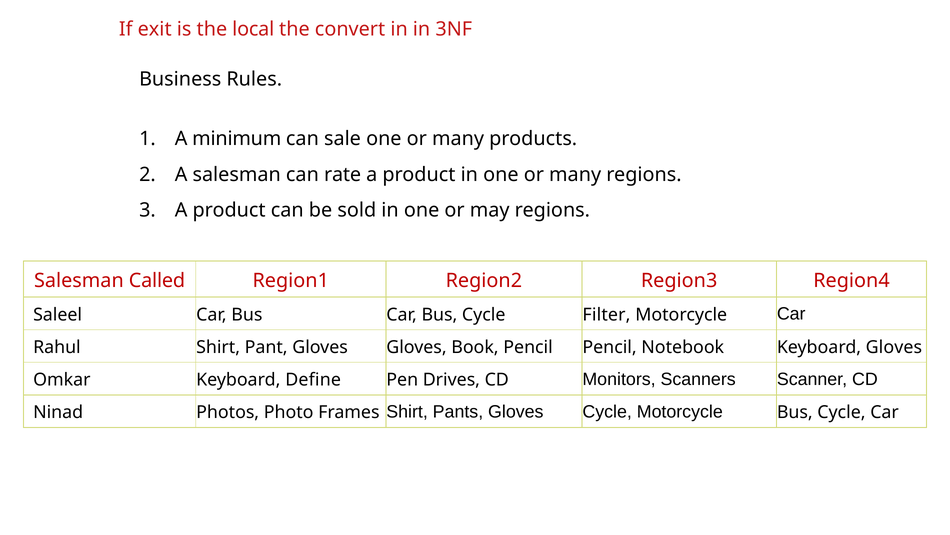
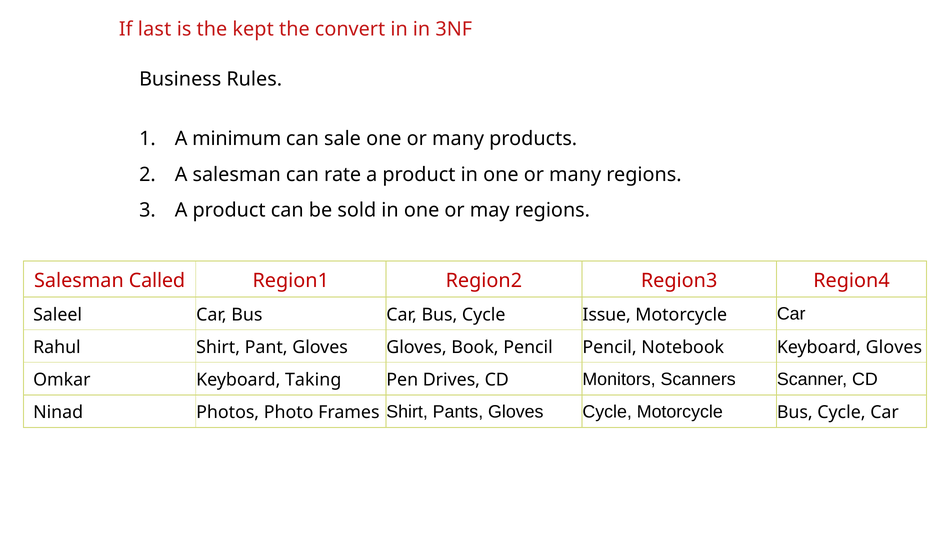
exit: exit -> last
local: local -> kept
Filter: Filter -> Issue
Define: Define -> Taking
